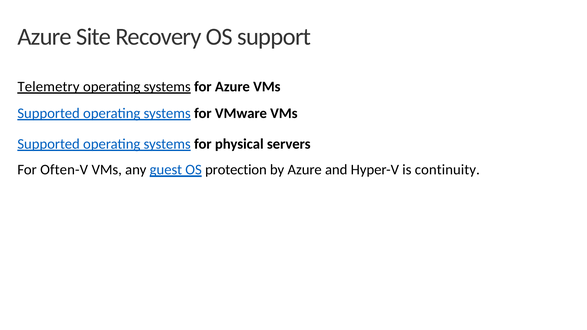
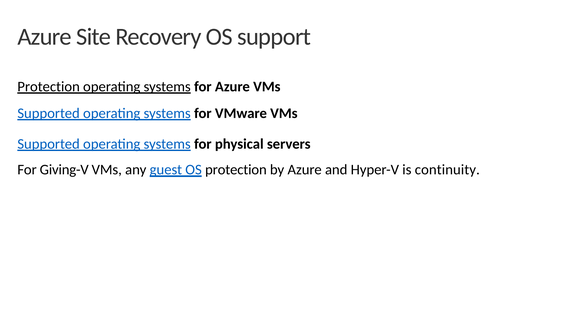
Telemetry at (49, 87): Telemetry -> Protection
Often-V: Often-V -> Giving-V
